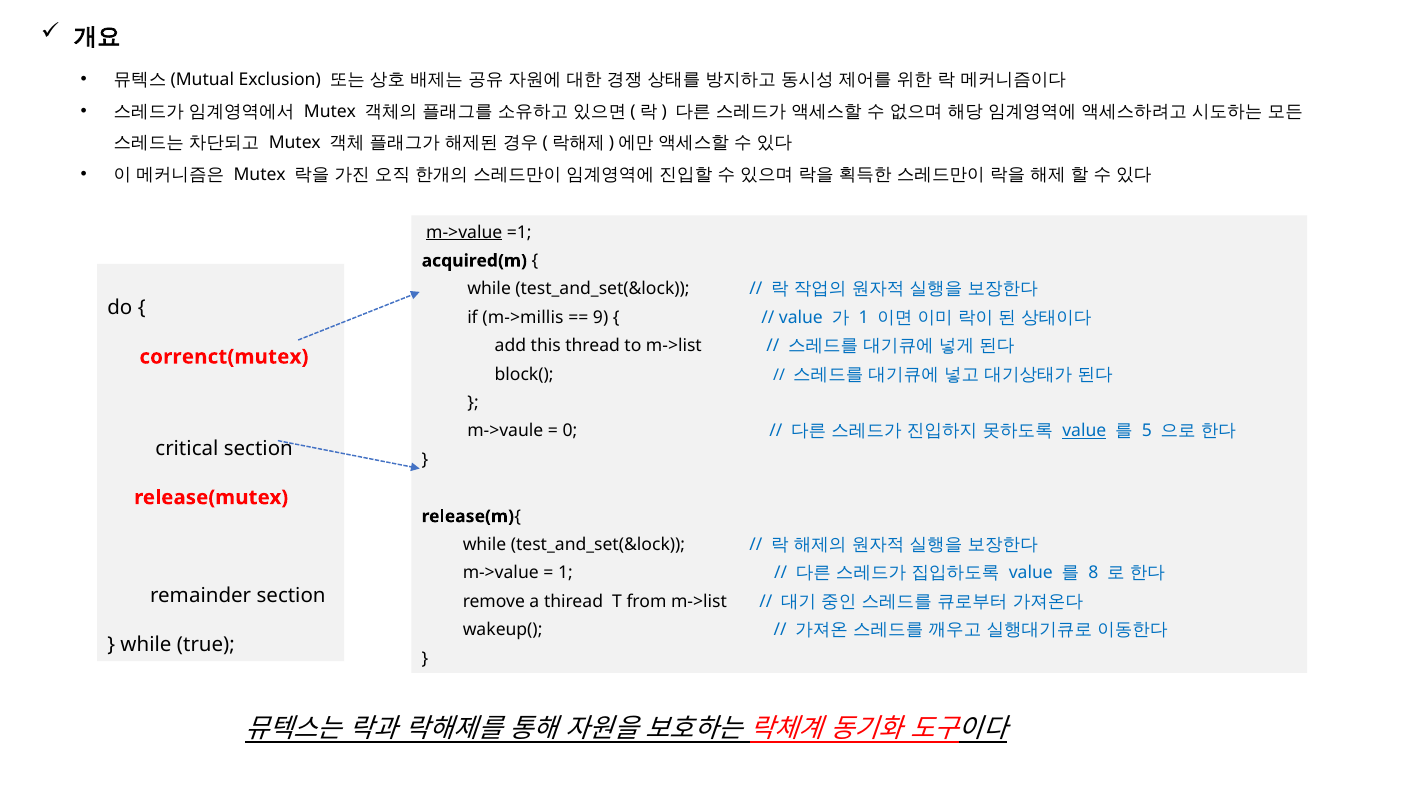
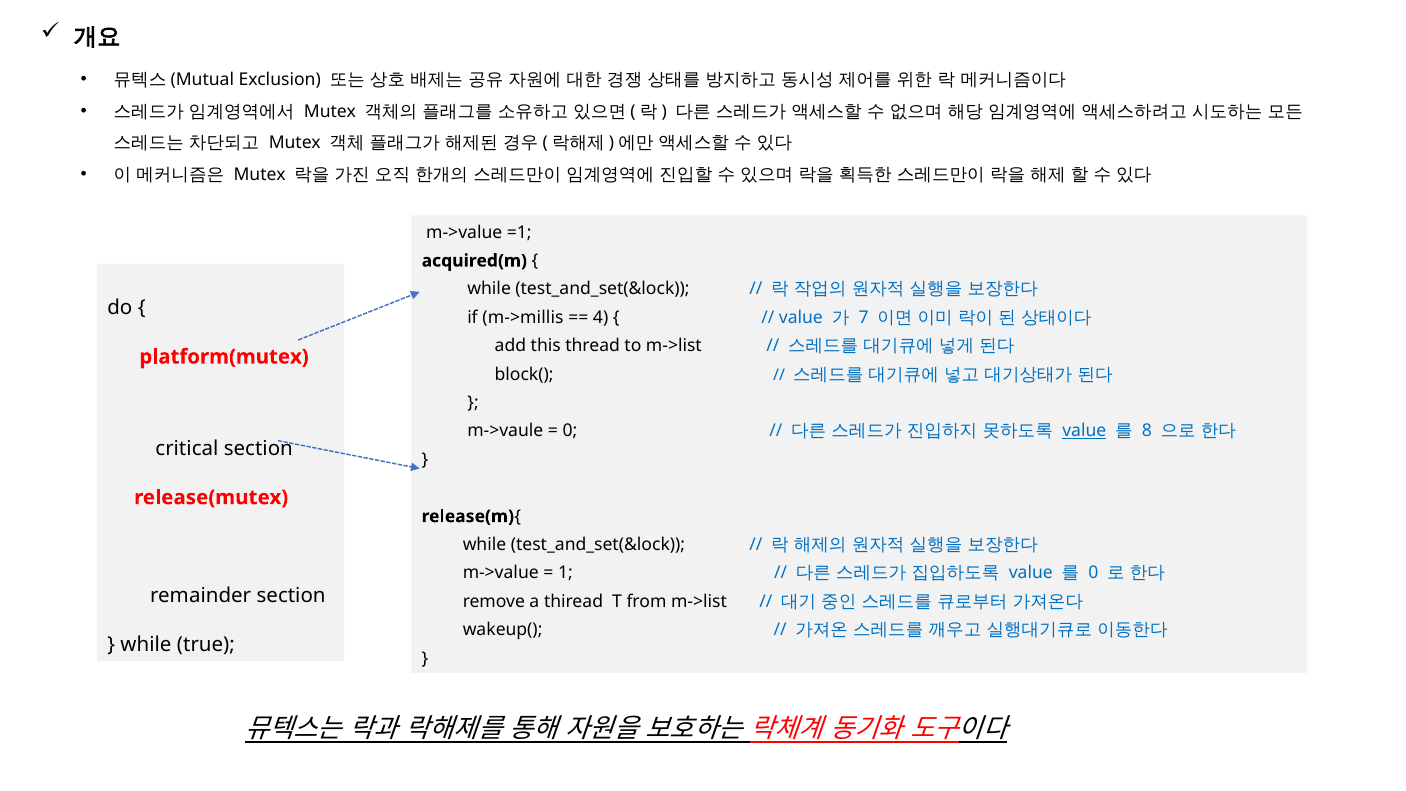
m->value at (464, 232) underline: present -> none
9: 9 -> 4
1 at (864, 318): 1 -> 7
correnct(mutex: correnct(mutex -> platform(mutex
5: 5 -> 8
8 at (1093, 573): 8 -> 0
